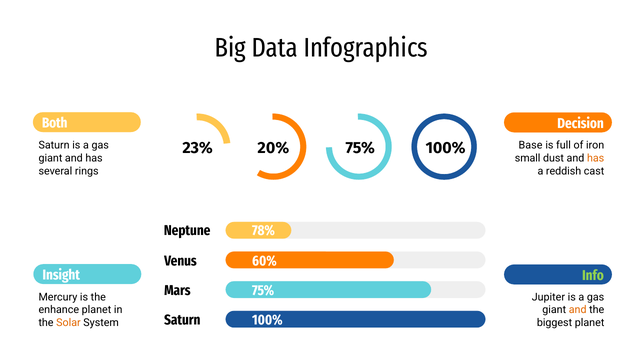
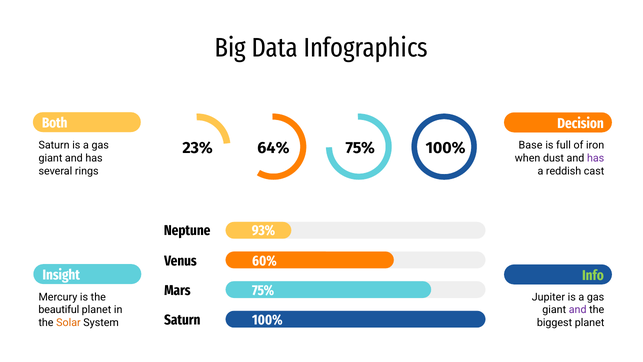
20%: 20% -> 64%
small: small -> when
has at (596, 158) colour: orange -> purple
78%: 78% -> 93%
enhance: enhance -> beautiful
and at (578, 310) colour: orange -> purple
